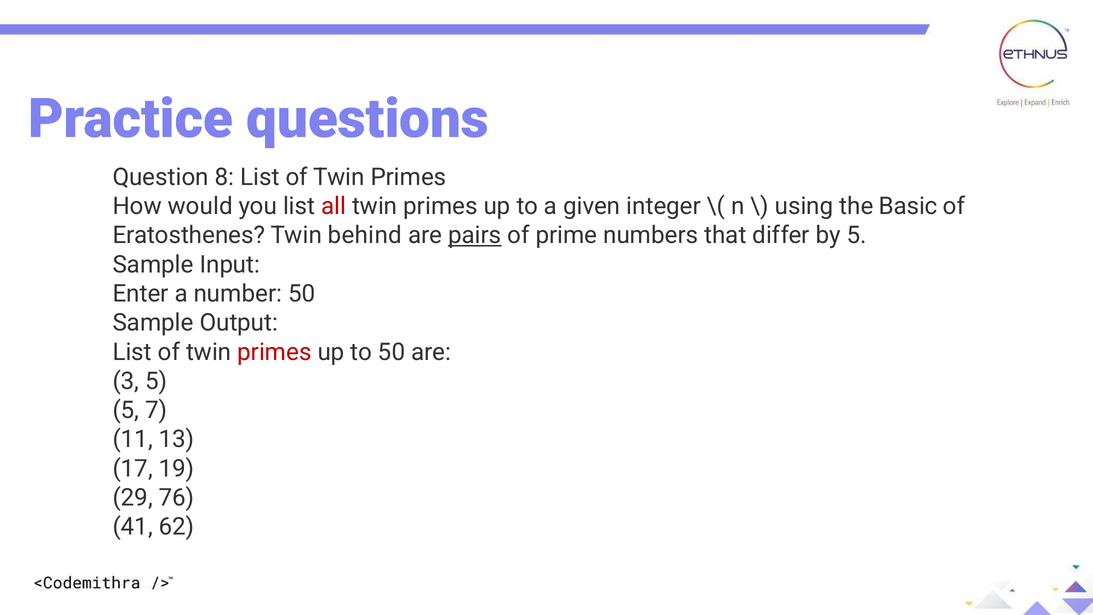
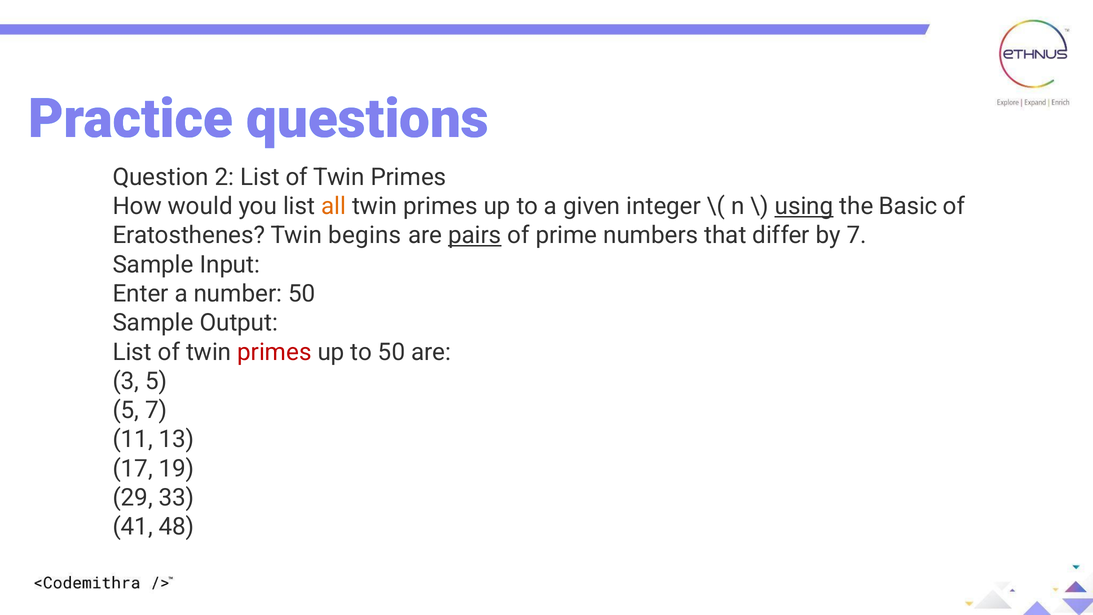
8: 8 -> 2
all colour: red -> orange
using underline: none -> present
behind: behind -> begins
by 5: 5 -> 7
76: 76 -> 33
62: 62 -> 48
